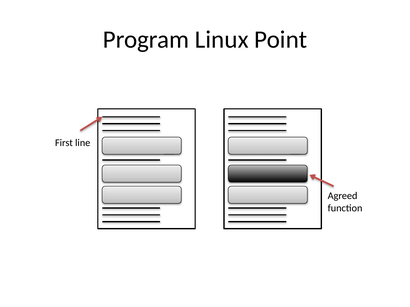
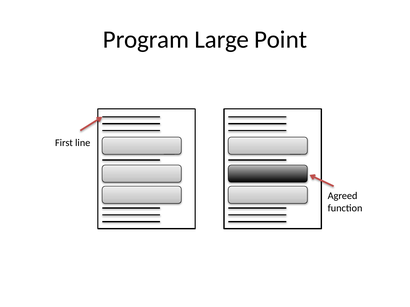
Linux: Linux -> Large
